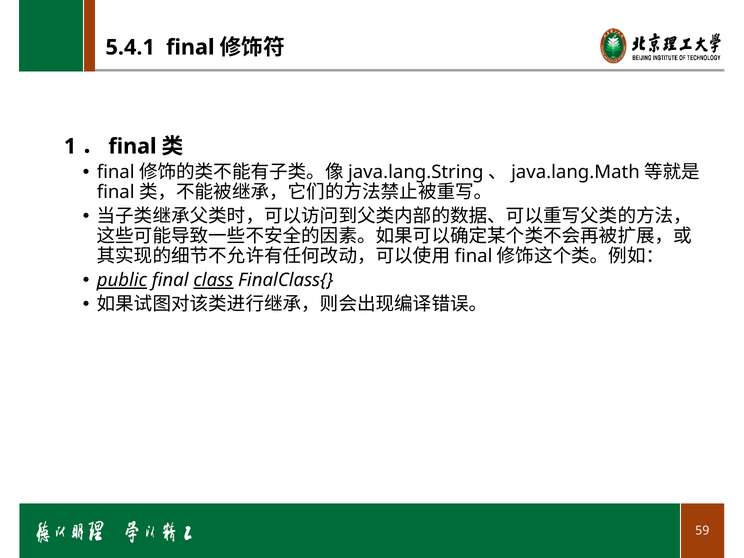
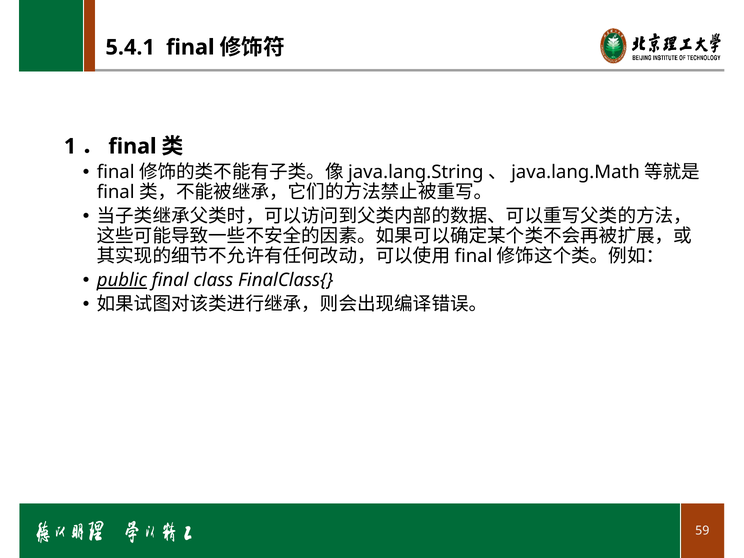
class underline: present -> none
